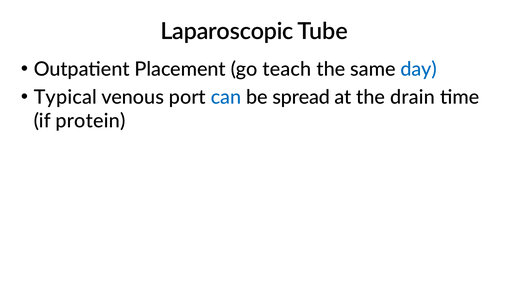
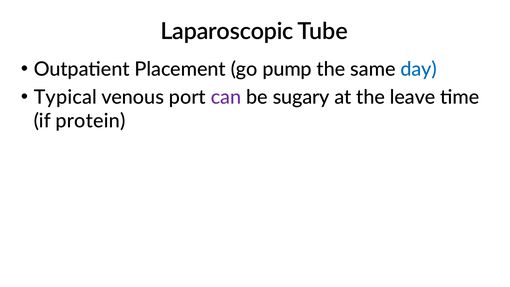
teach: teach -> pump
can colour: blue -> purple
spread: spread -> sugary
drain: drain -> leave
